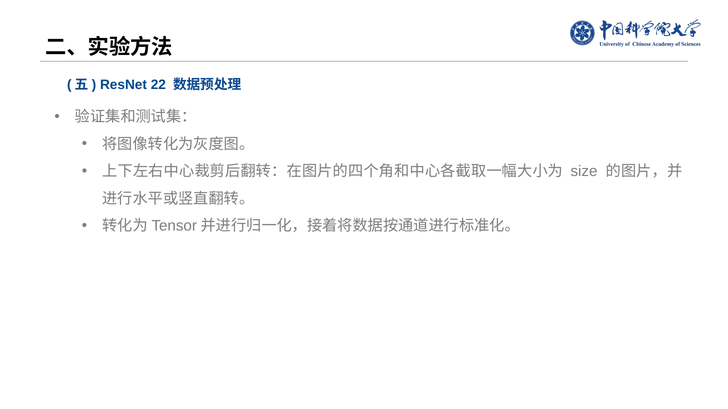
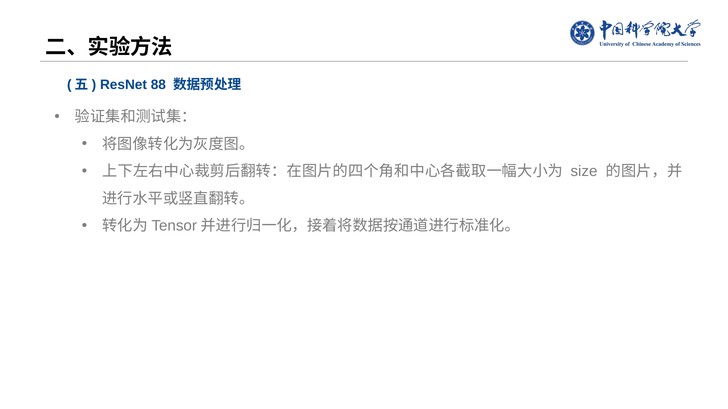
22: 22 -> 88
